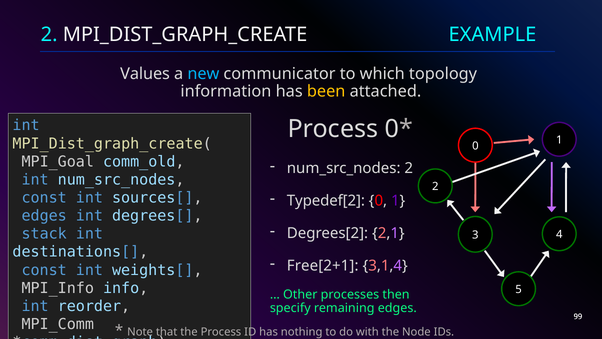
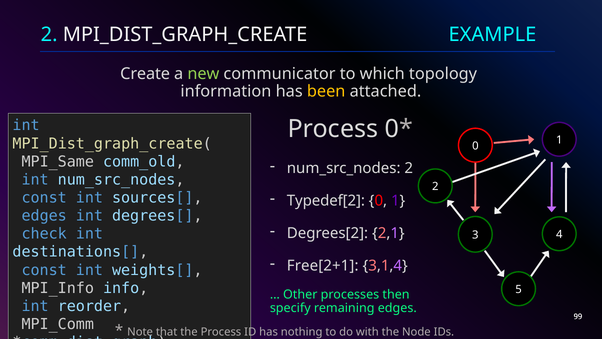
Values: Values -> Create
new colour: light blue -> light green
MPI_Goal: MPI_Goal -> MPI_Same
stack: stack -> check
